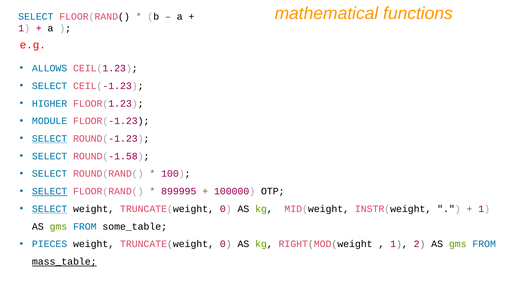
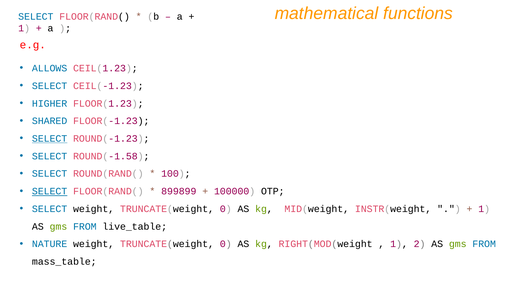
MODULE: MODULE -> SHARED
899995: 899995 -> 899899
SELECT at (50, 209) underline: present -> none
some_table: some_table -> live_table
PIECES: PIECES -> NATURE
mass_table underline: present -> none
